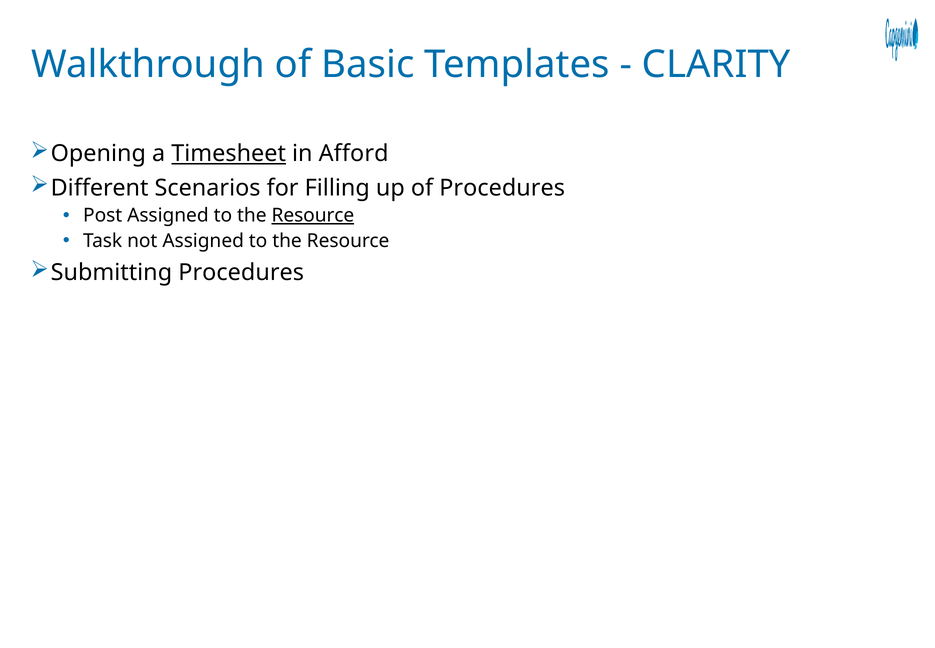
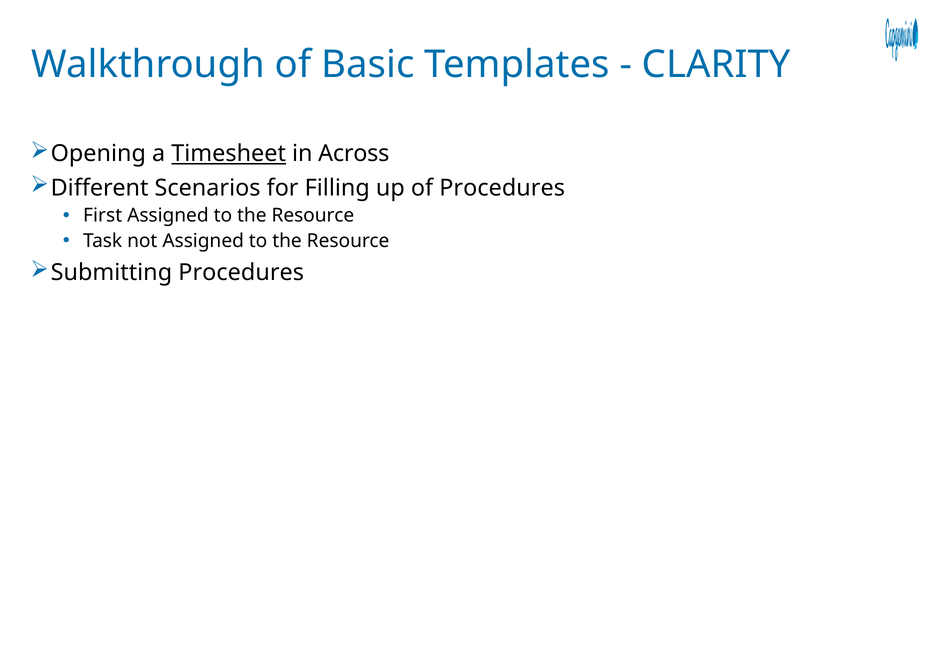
Afford: Afford -> Across
Post: Post -> First
Resource at (313, 215) underline: present -> none
